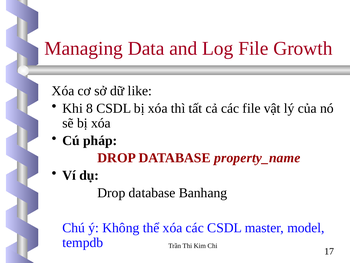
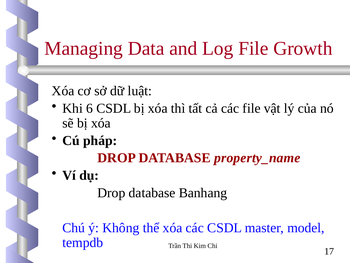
like: like -> luật
8: 8 -> 6
